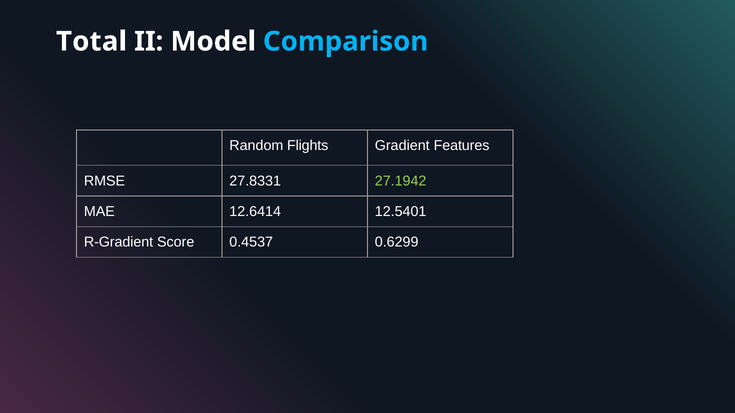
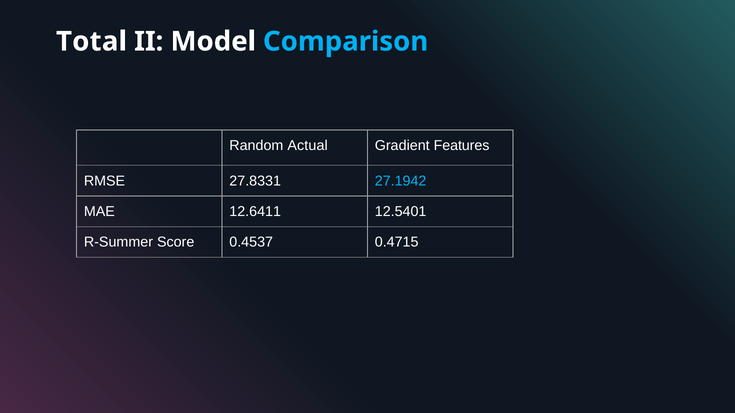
Flights: Flights -> Actual
27.1942 colour: light green -> light blue
12.6414: 12.6414 -> 12.6411
R-Gradient: R-Gradient -> R-Summer
0.6299: 0.6299 -> 0.4715
